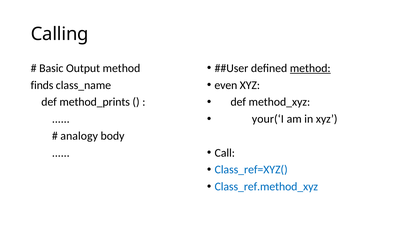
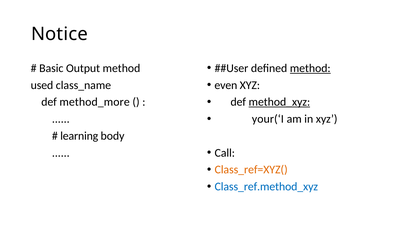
Calling: Calling -> Notice
finds: finds -> used
method_xyz underline: none -> present
method_prints: method_prints -> method_more
analogy: analogy -> learning
Class_ref=XYZ( colour: blue -> orange
